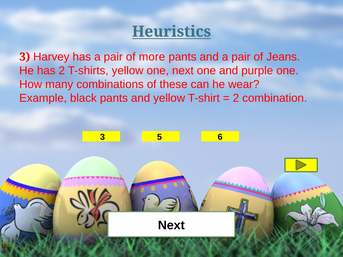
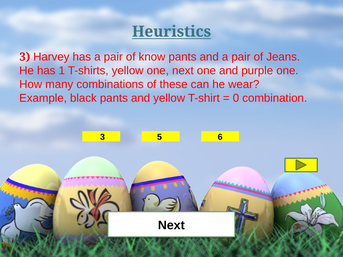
more: more -> know
has 2: 2 -> 1
2 at (236, 98): 2 -> 0
